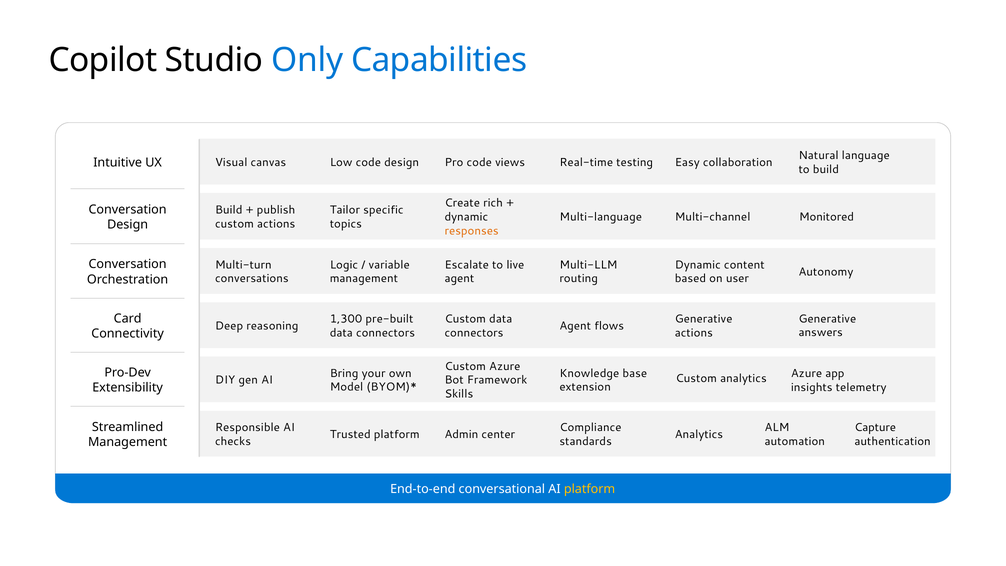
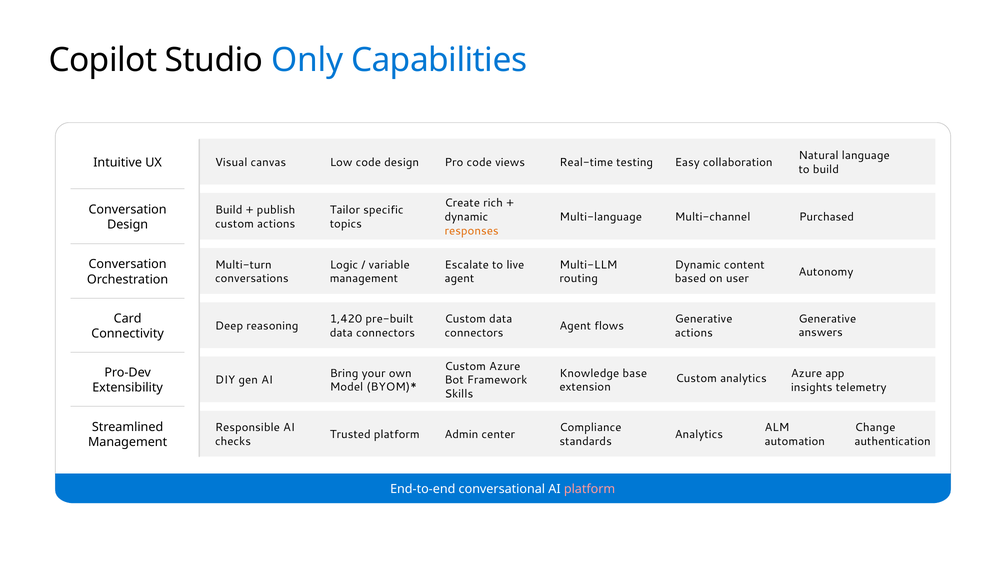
Monitored: Monitored -> Purchased
1,300: 1,300 -> 1,420
Capture: Capture -> Change
platform at (590, 489) colour: yellow -> pink
